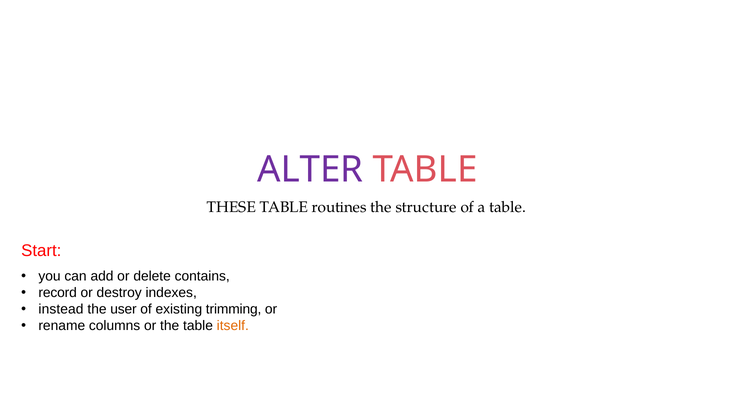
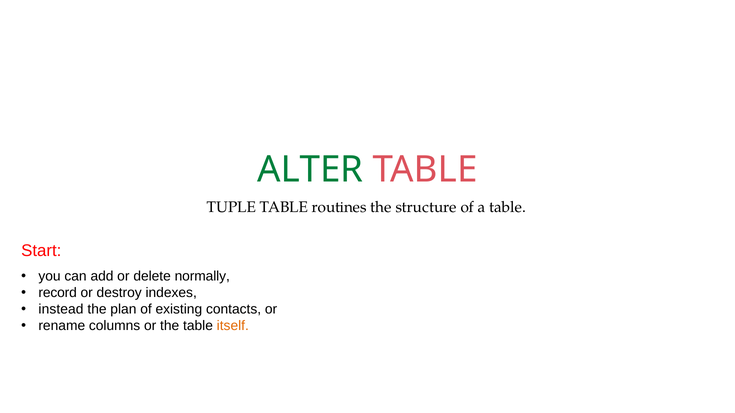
ALTER colour: purple -> green
THESE: THESE -> TUPLE
contains: contains -> normally
user: user -> plan
trimming: trimming -> contacts
